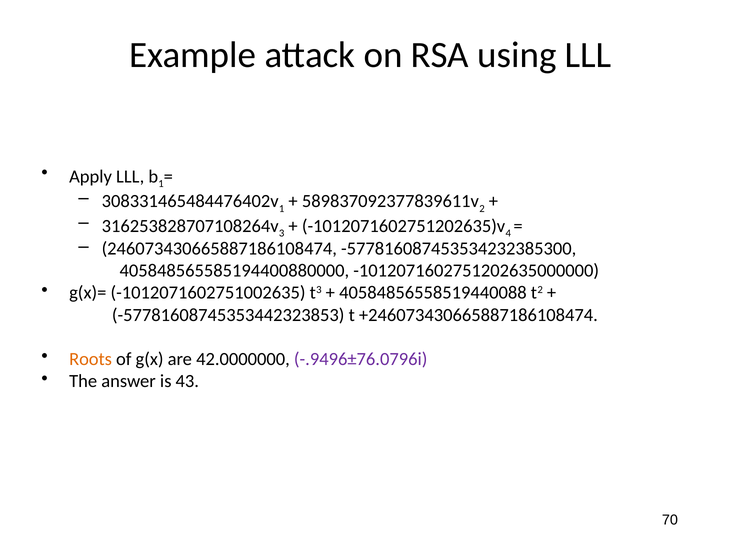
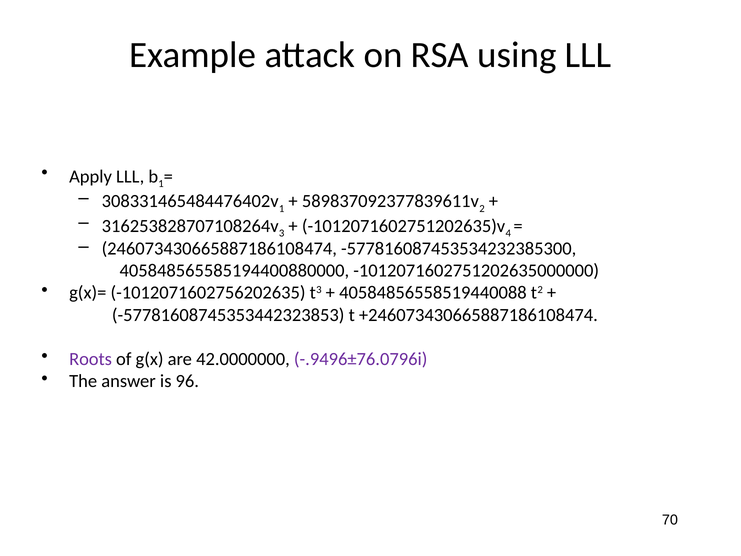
-1012071602751002635: -1012071602751002635 -> -1012071602756202635
Roots colour: orange -> purple
43: 43 -> 96
